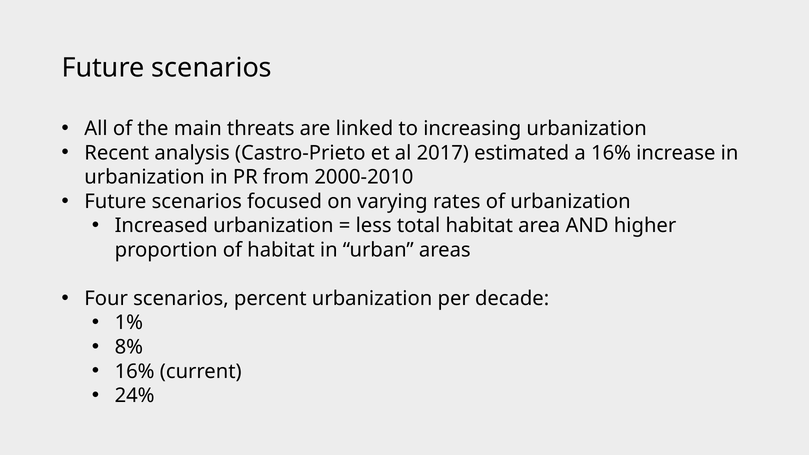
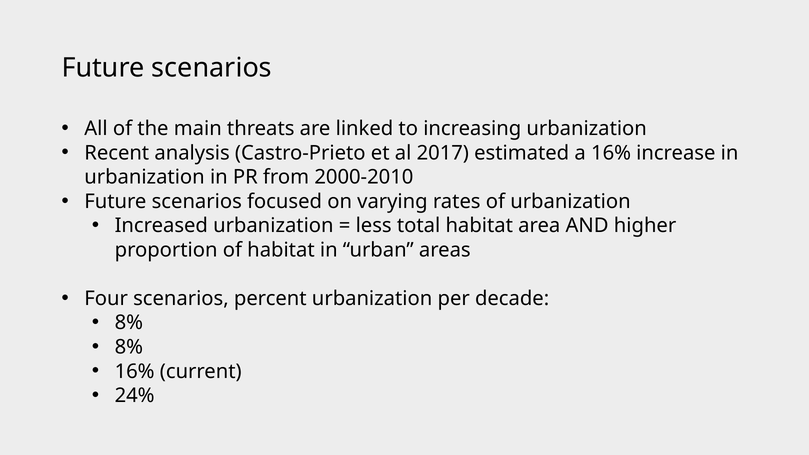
1% at (129, 323): 1% -> 8%
